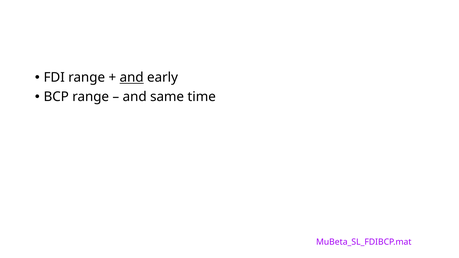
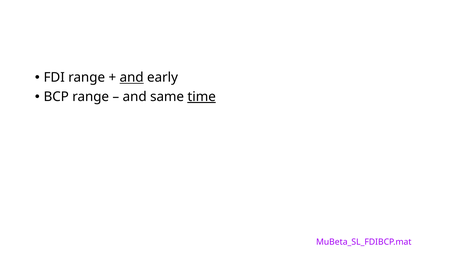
time underline: none -> present
